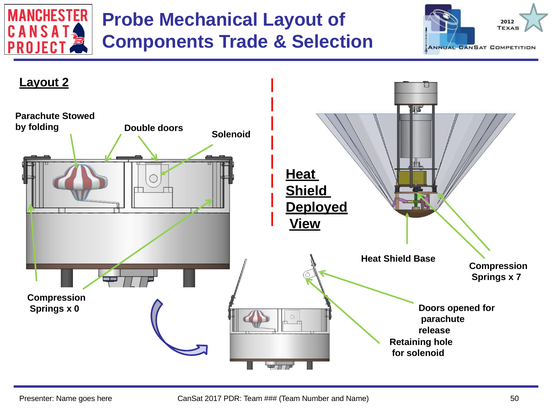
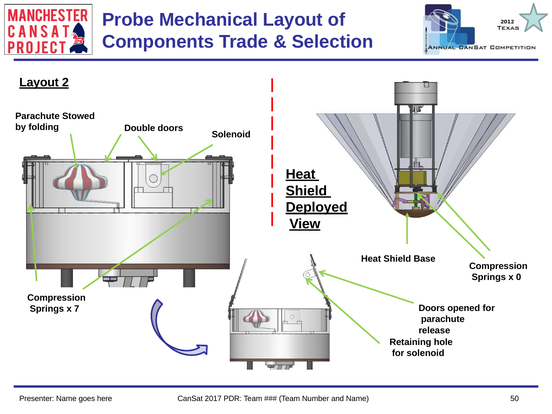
7: 7 -> 0
0: 0 -> 7
